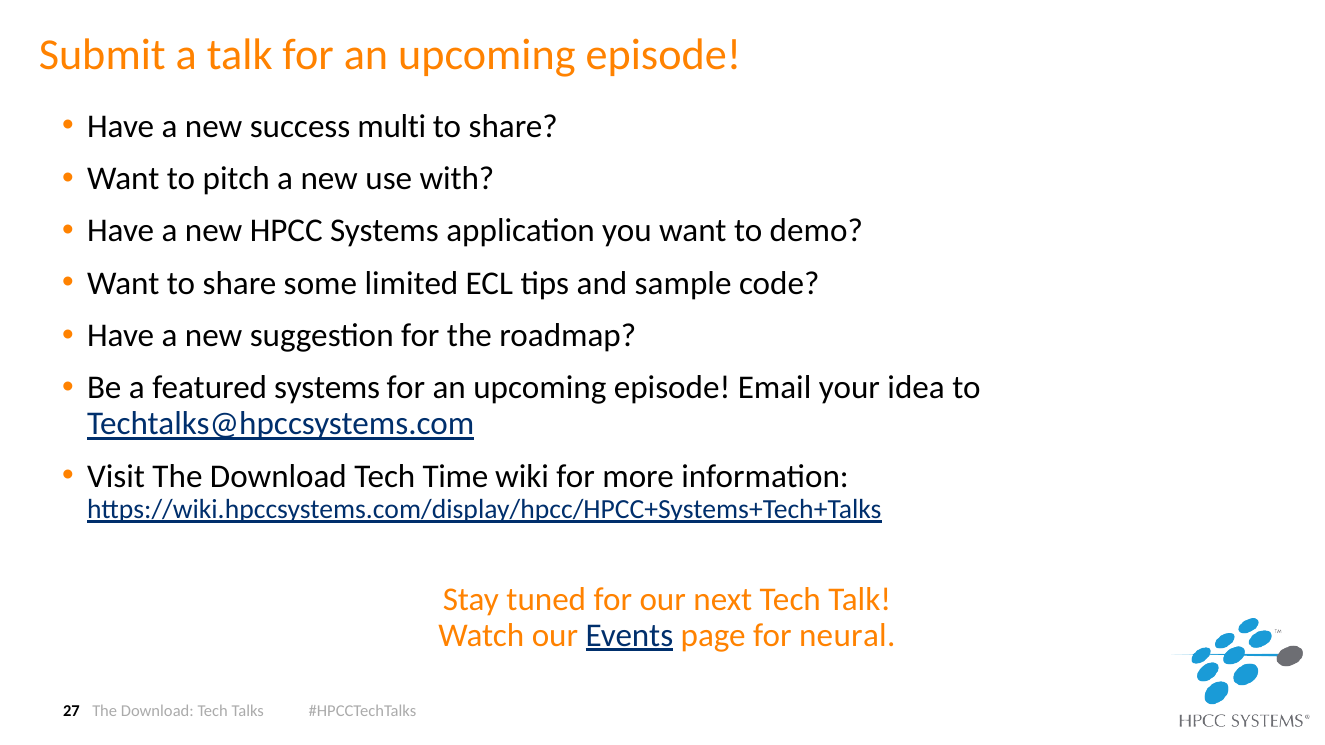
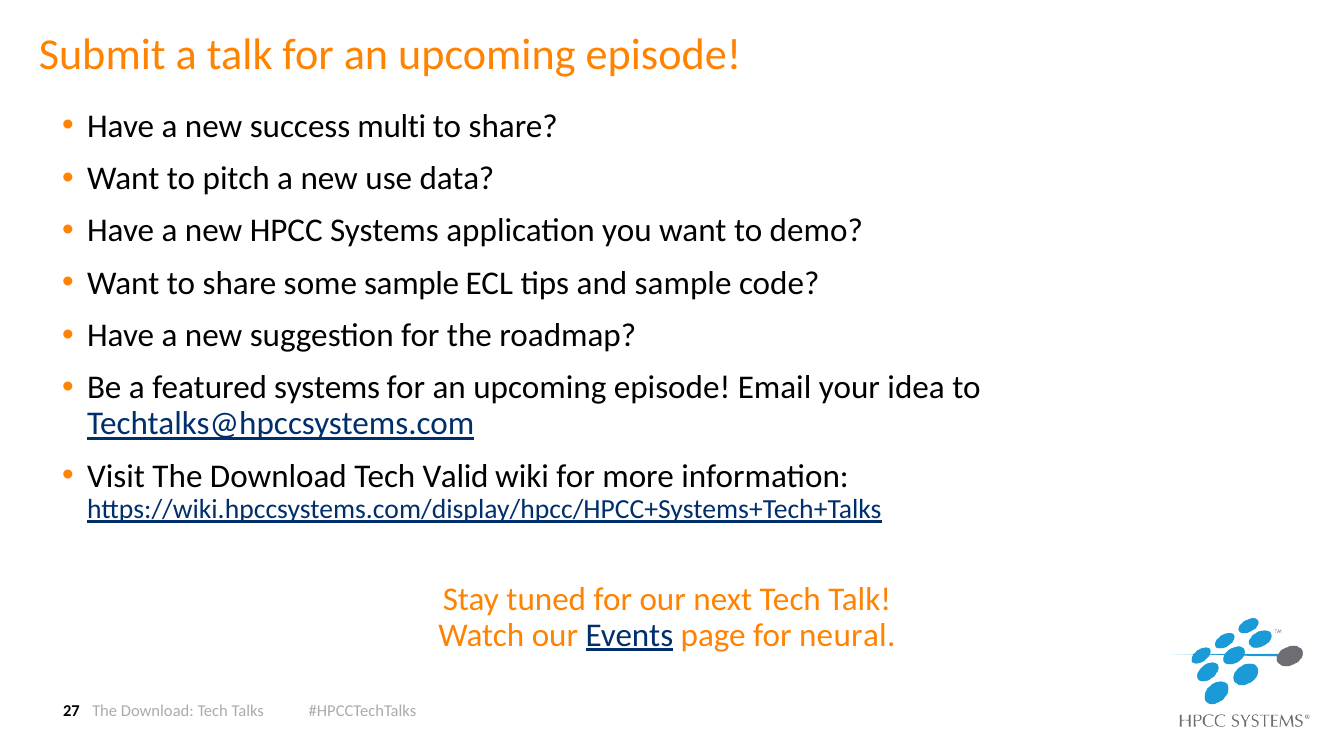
with: with -> data
some limited: limited -> sample
Time: Time -> Valid
